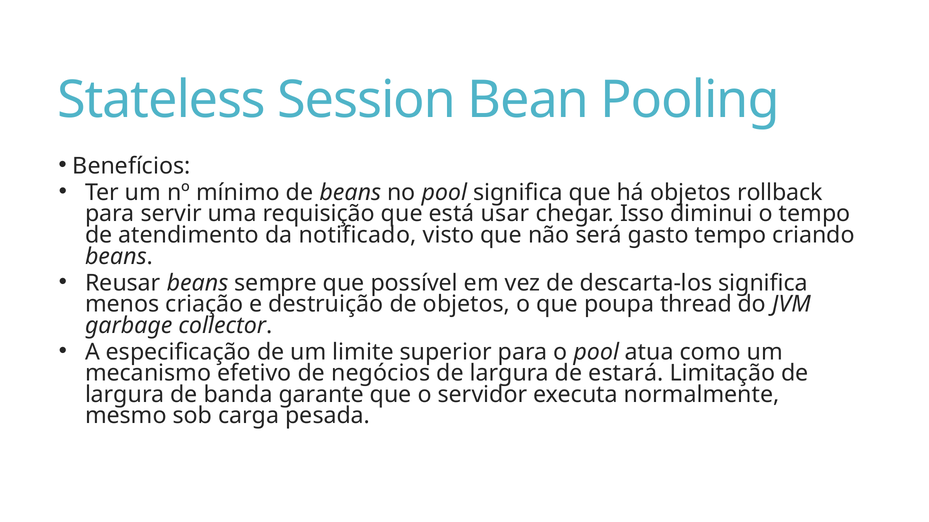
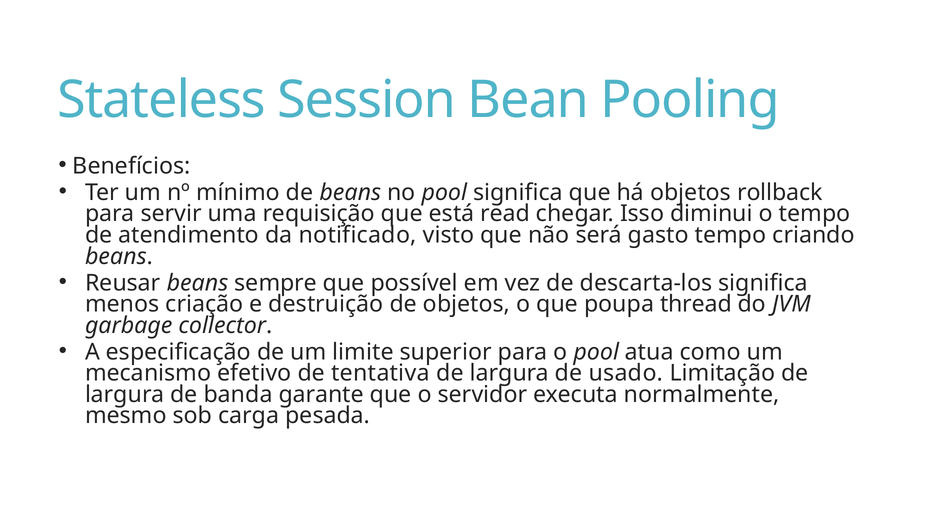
usar: usar -> read
negócios: negócios -> tentativa
estará: estará -> usado
